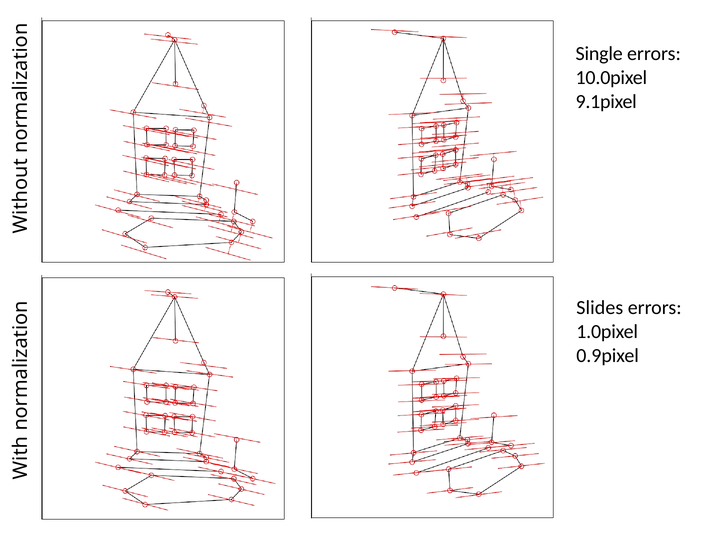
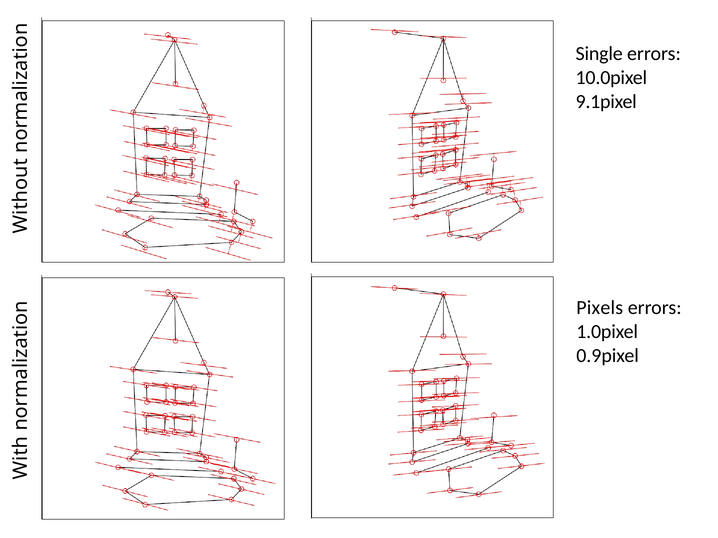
Slides: Slides -> Pixels
